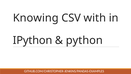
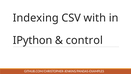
Knowing: Knowing -> Indexing
python: python -> control
